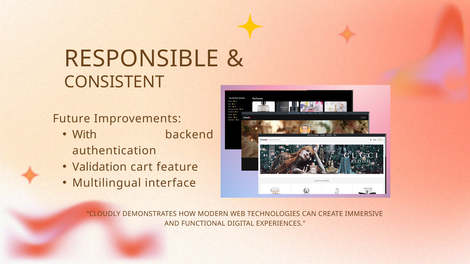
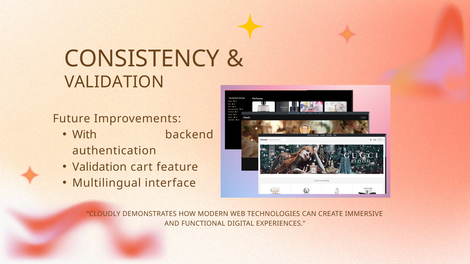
RESPONSIBLE: RESPONSIBLE -> CONSISTENCY
CONSISTENT at (114, 82): CONSISTENT -> VALIDATION
